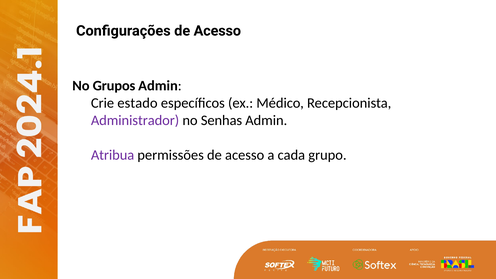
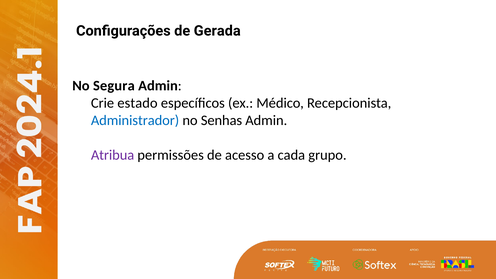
Configurações de Acesso: Acesso -> Gerada
Grupos: Grupos -> Segura
Administrador colour: purple -> blue
